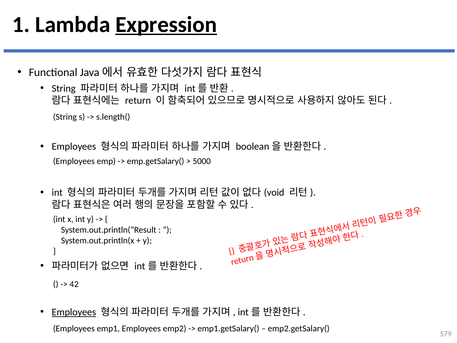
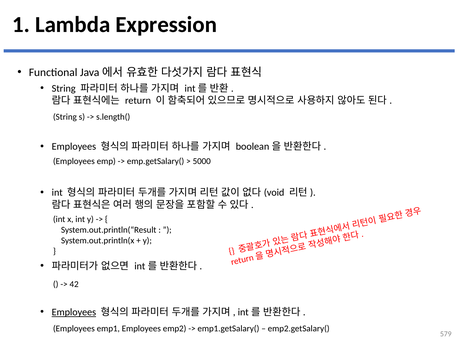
Expression underline: present -> none
